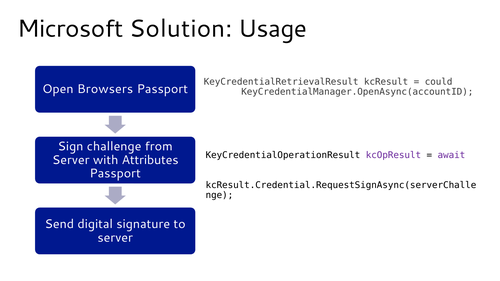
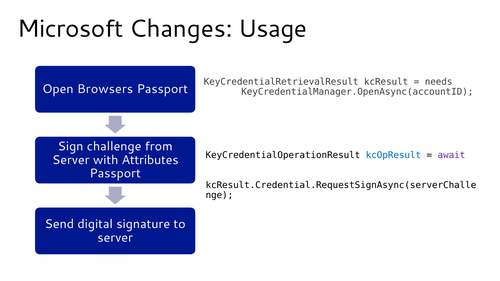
Solution: Solution -> Changes
could: could -> needs
kcOpResult colour: purple -> blue
